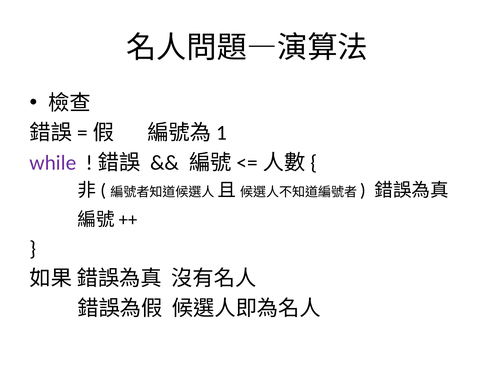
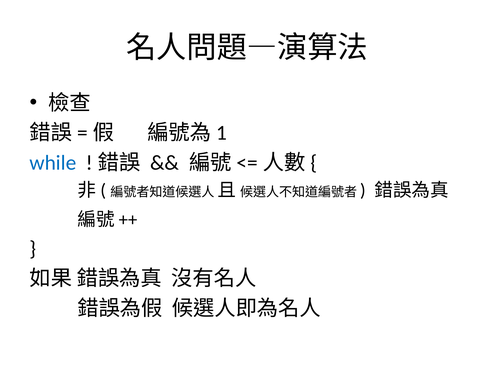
while colour: purple -> blue
